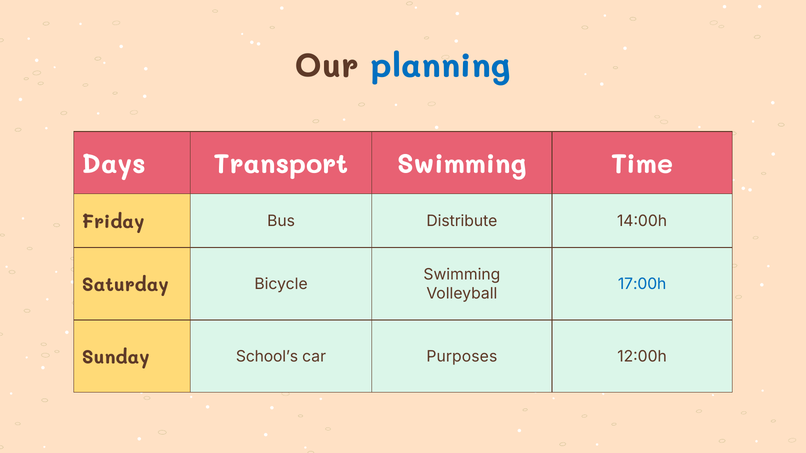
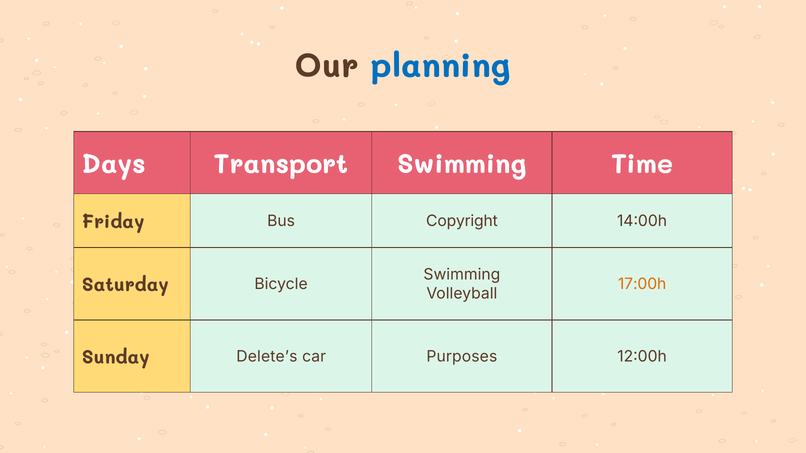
Distribute: Distribute -> Copyright
17:00h colour: blue -> orange
School’s: School’s -> Delete’s
